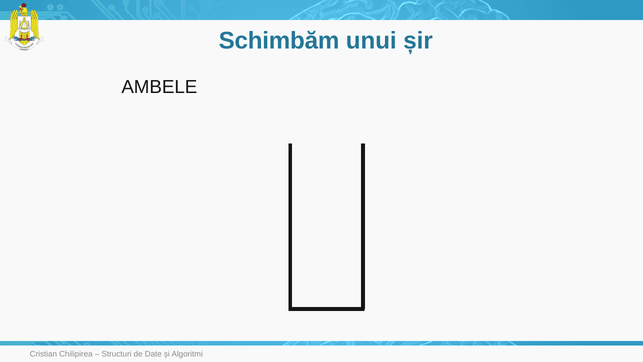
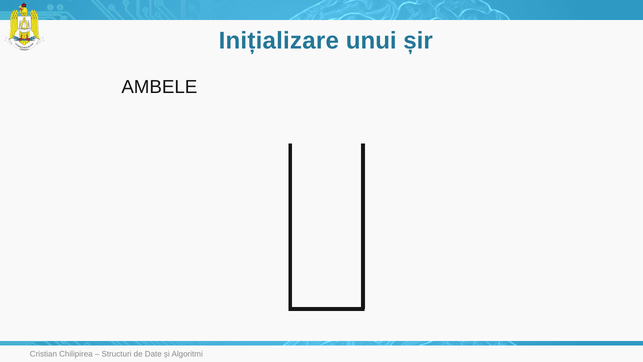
Schimbăm: Schimbăm -> Inițializare
